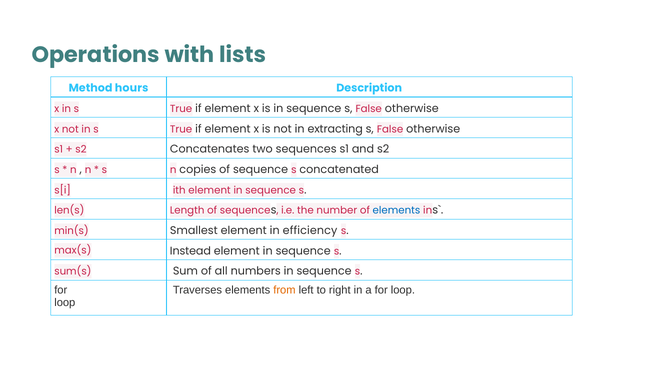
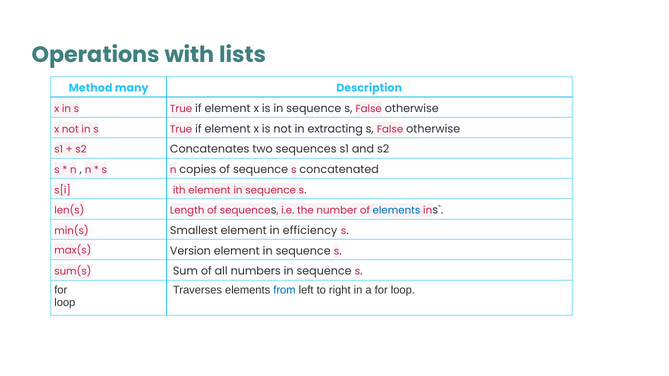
hours: hours -> many
Instead: Instead -> Version
from colour: orange -> blue
